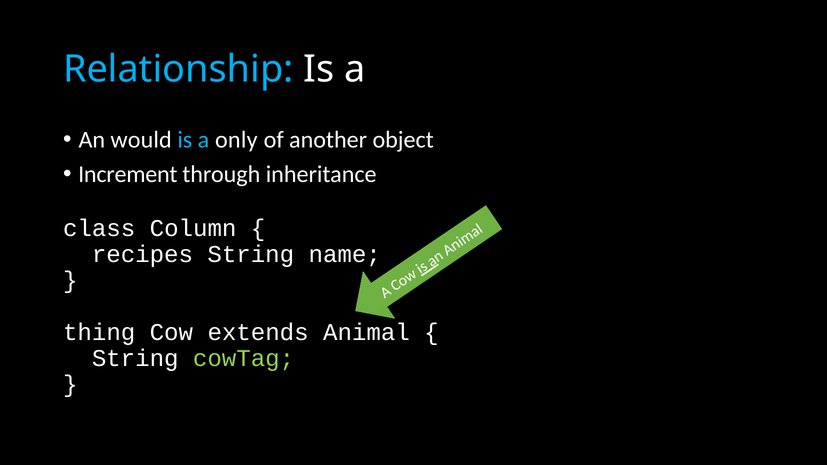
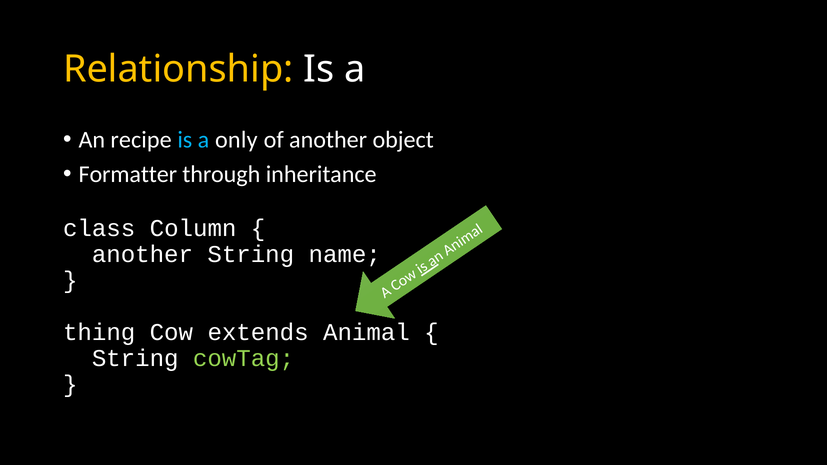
Relationship colour: light blue -> yellow
would: would -> recipe
Increment: Increment -> Formatter
recipes at (142, 254): recipes -> another
